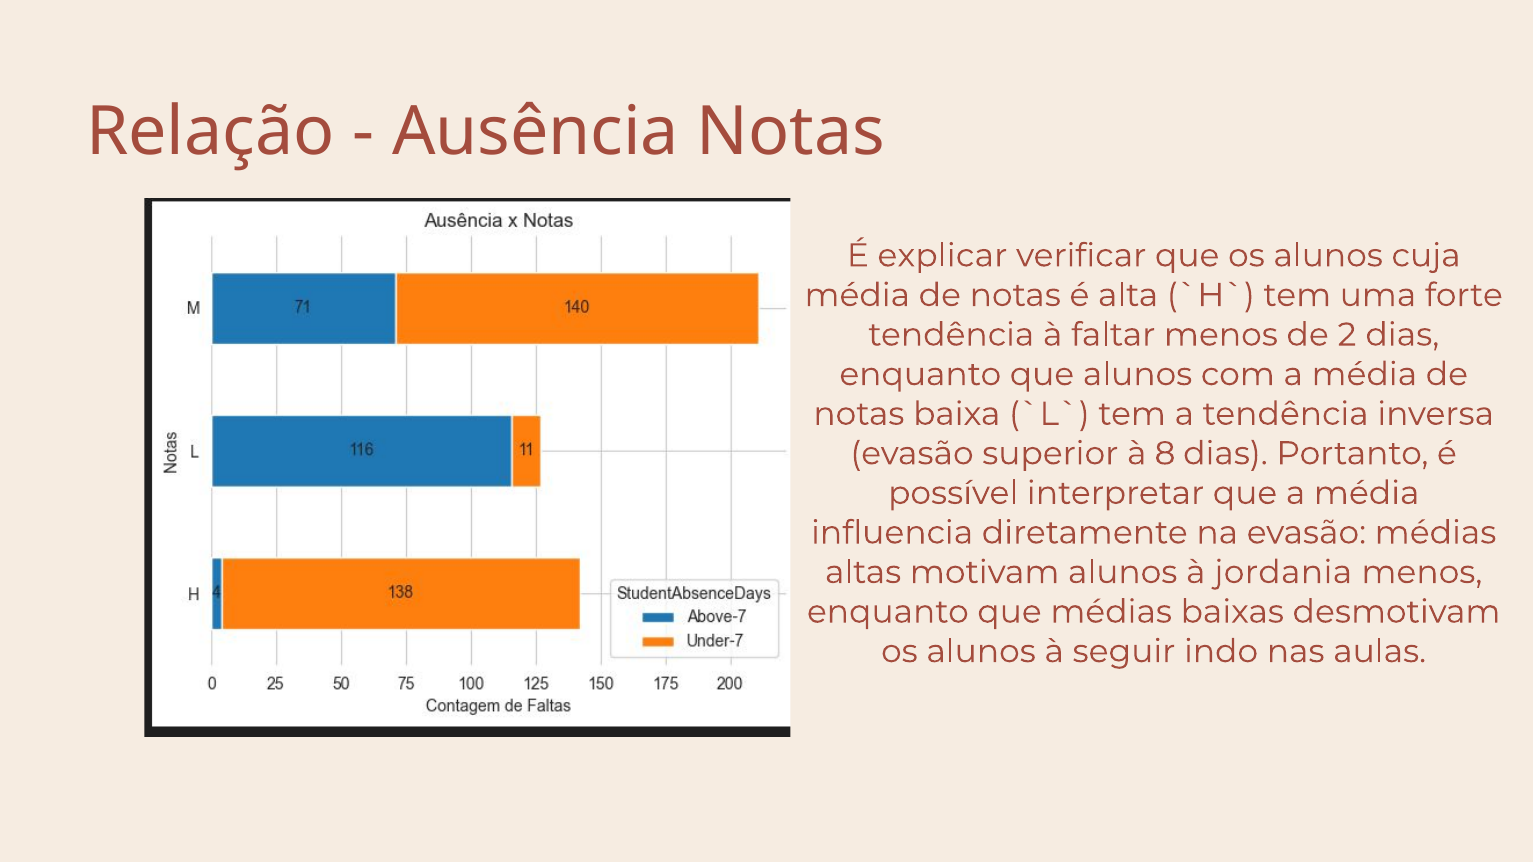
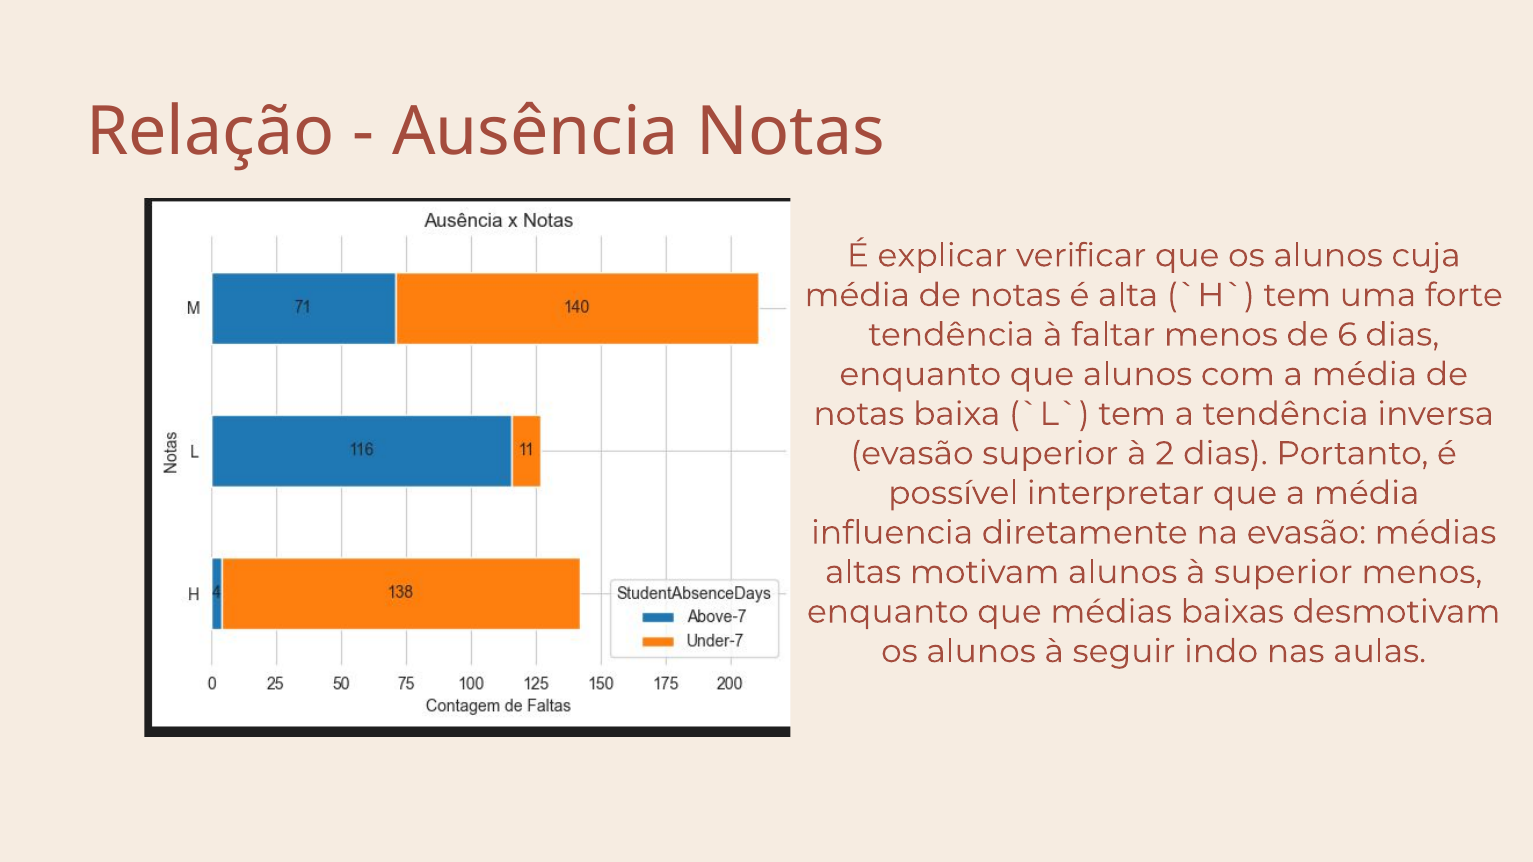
2: 2 -> 6
8: 8 -> 2
à jordania: jordania -> superior
